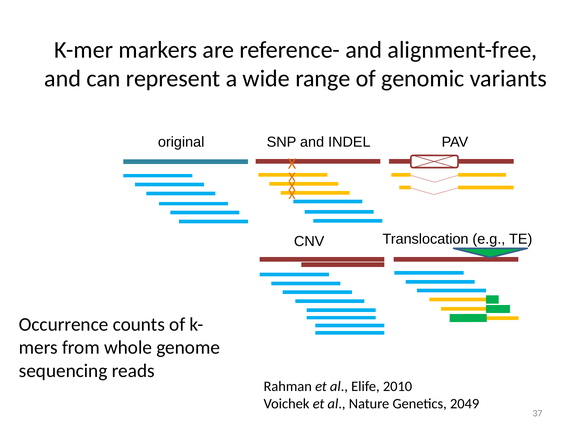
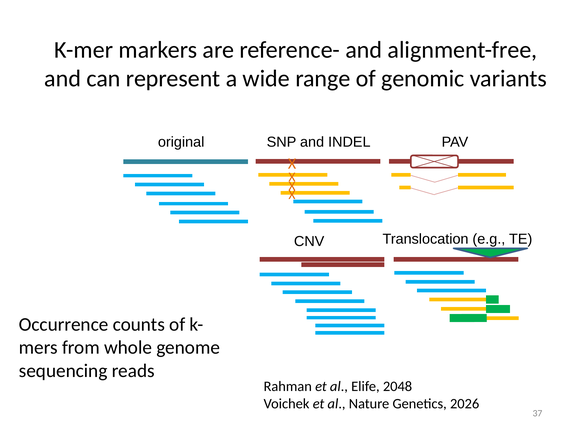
2010: 2010 -> 2048
2049: 2049 -> 2026
